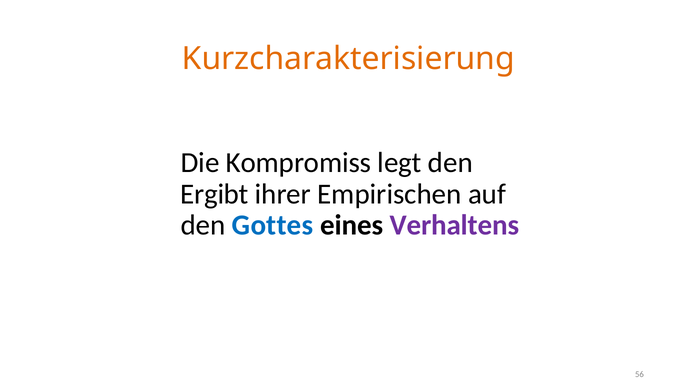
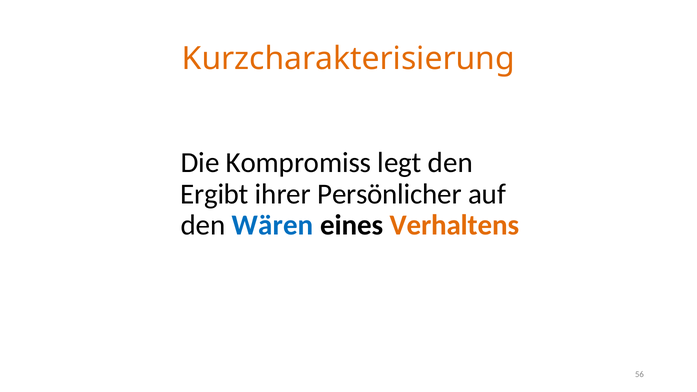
Empirischen: Empirischen -> Persönlicher
Gottes: Gottes -> Wären
Verhaltens colour: purple -> orange
